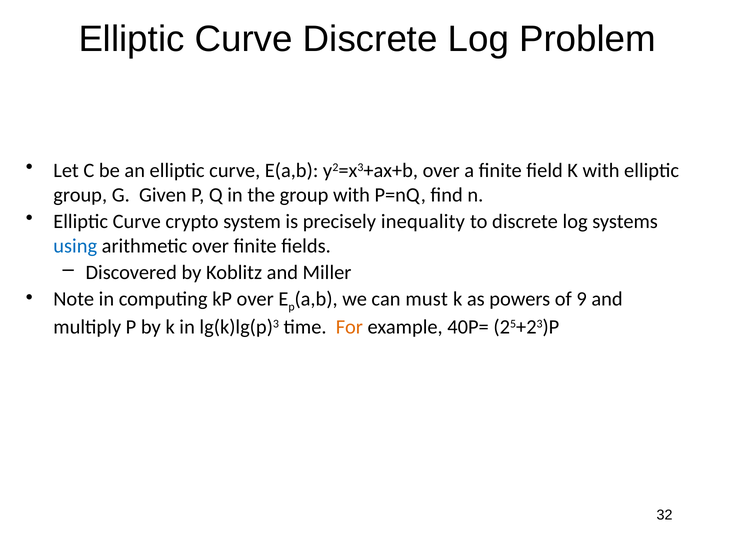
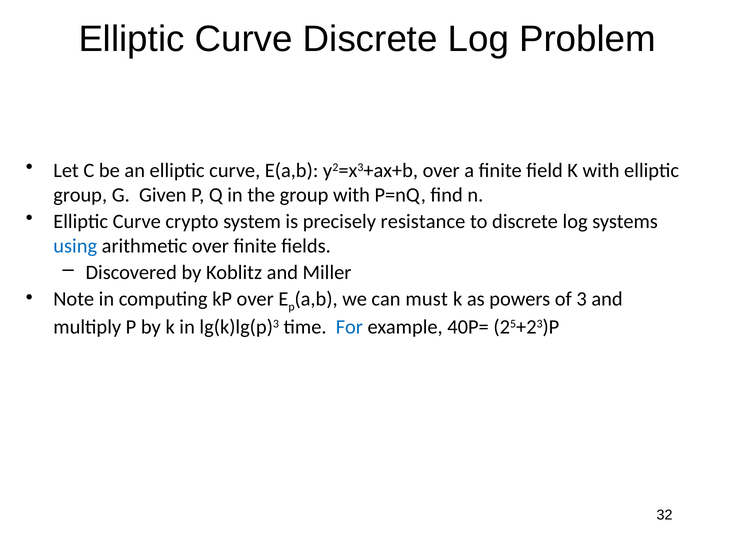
inequality: inequality -> resistance
9: 9 -> 3
For colour: orange -> blue
